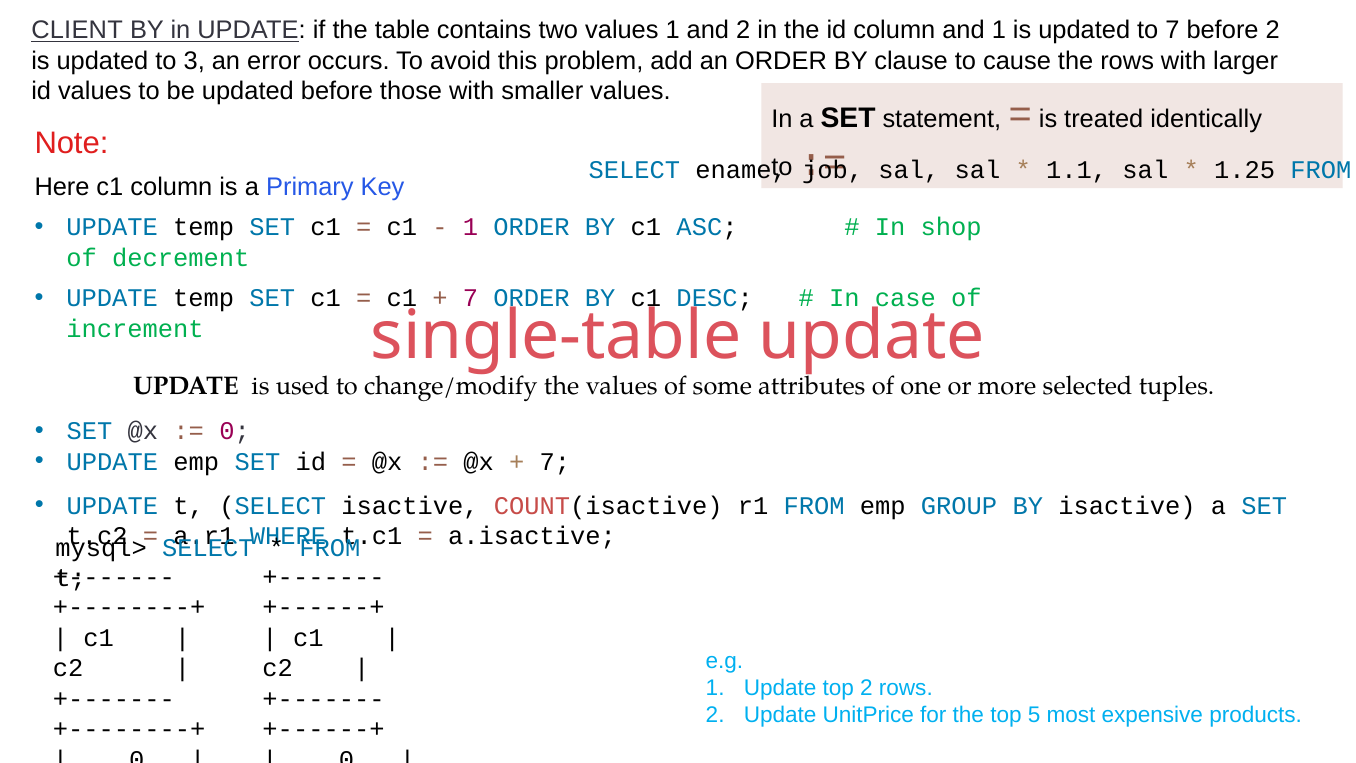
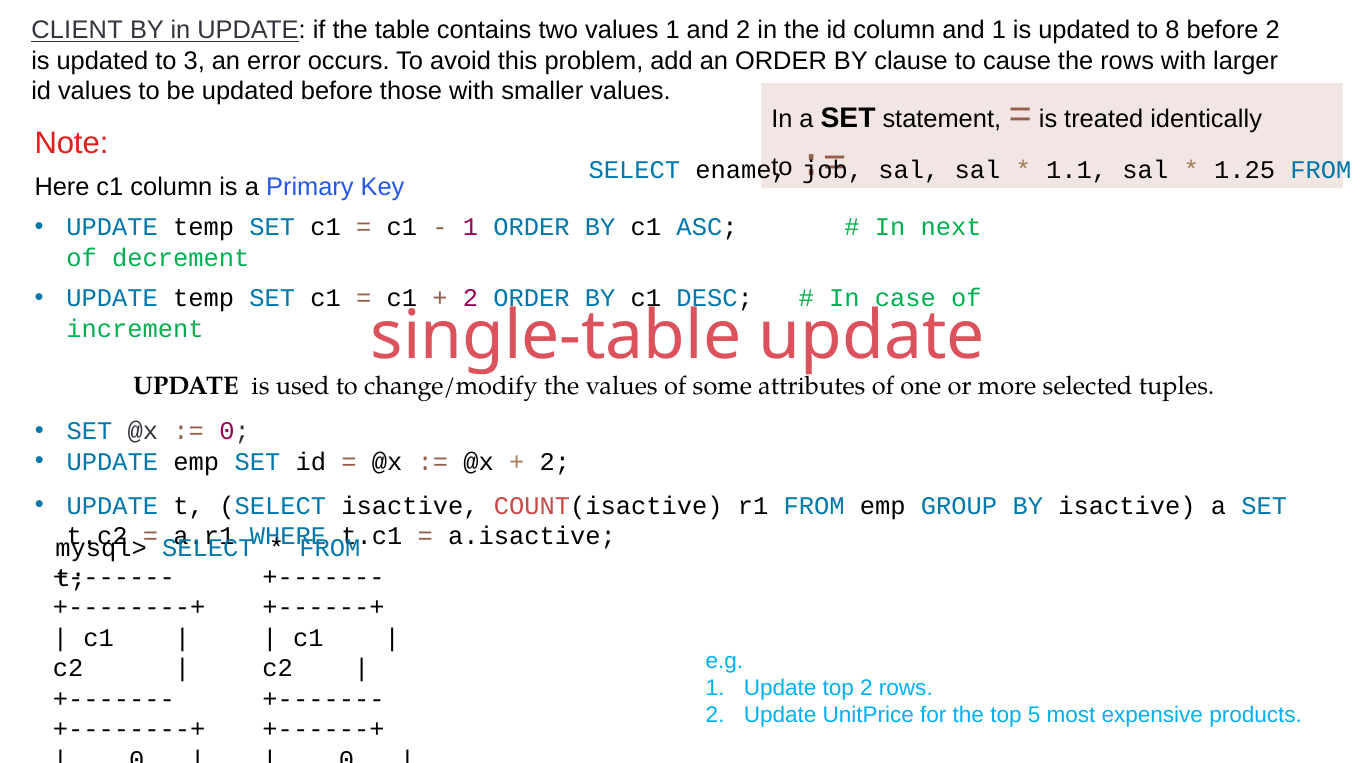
to 7: 7 -> 8
shop: shop -> next
7 at (471, 298): 7 -> 2
7 at (555, 462): 7 -> 2
